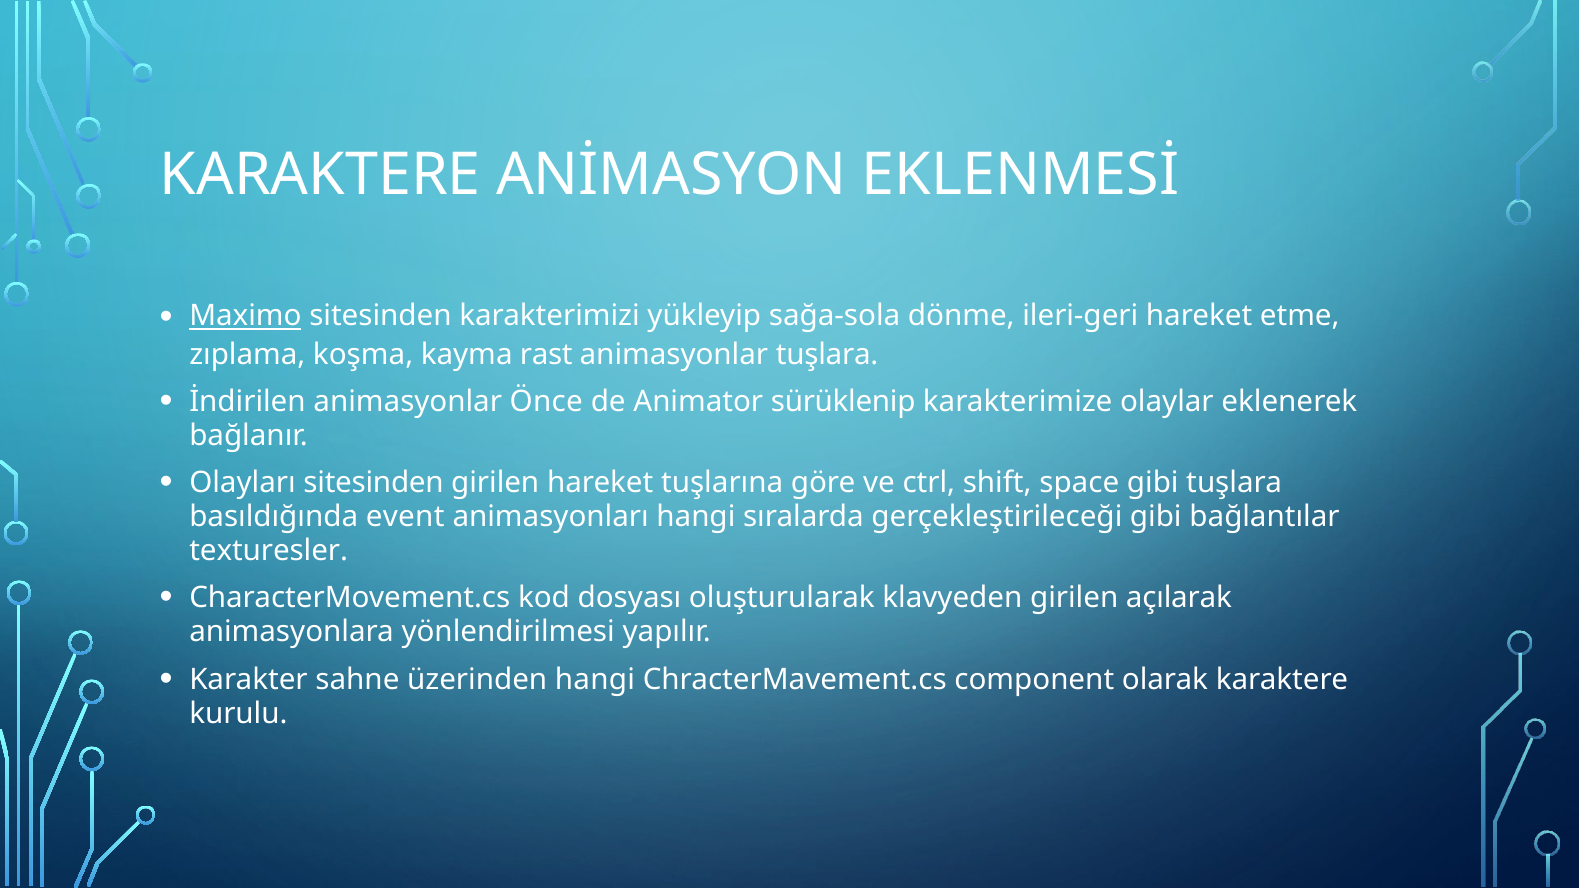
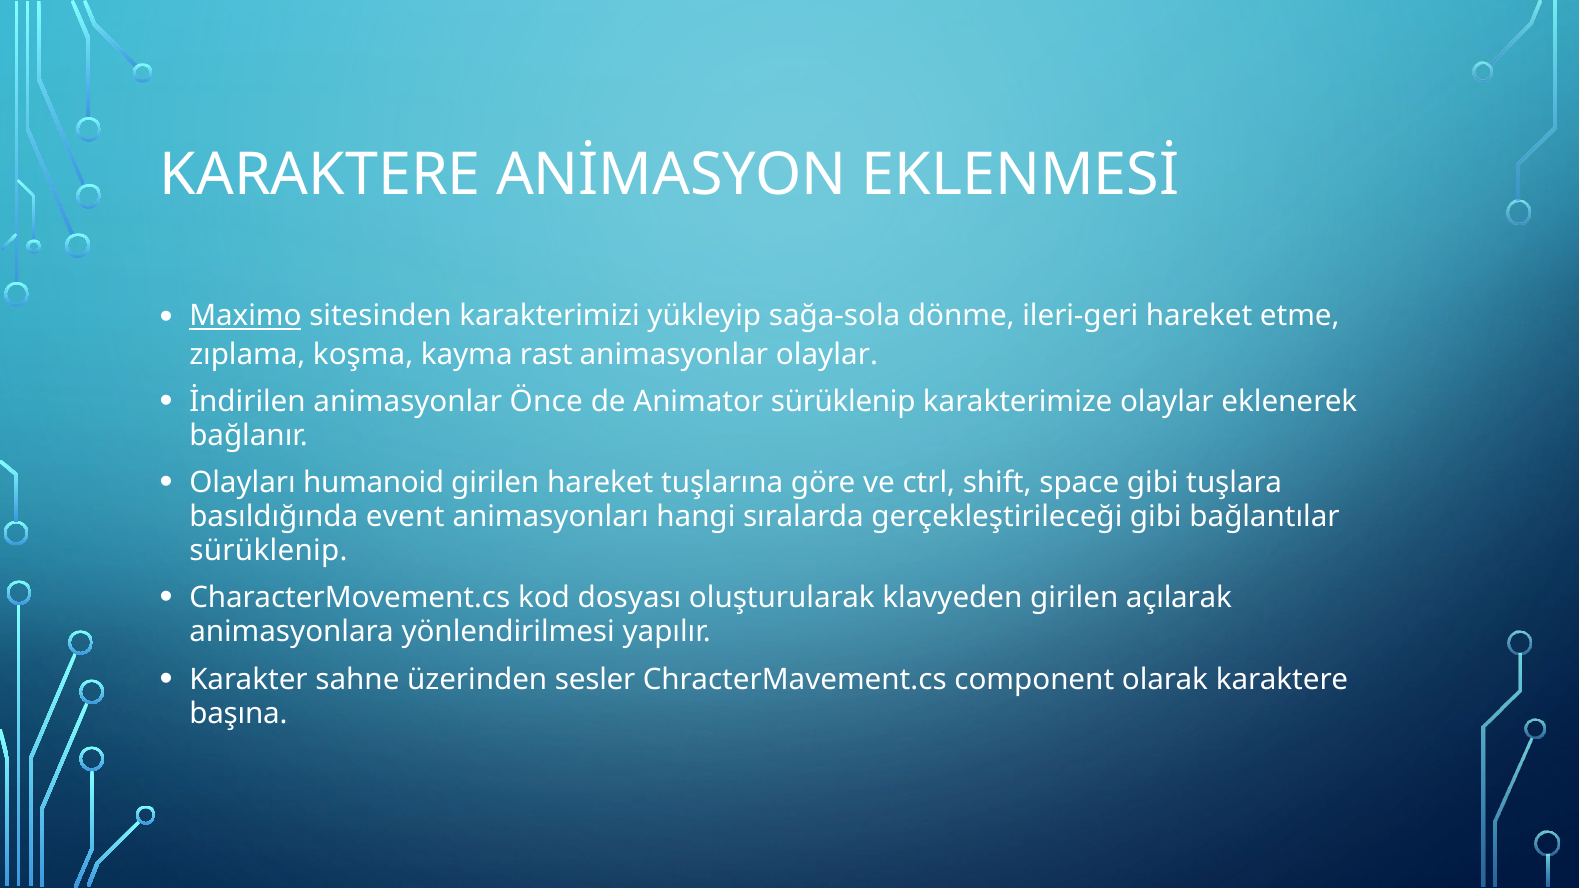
animasyonlar tuşlara: tuşlara -> olaylar
Olayları sitesinden: sitesinden -> humanoid
texturesler at (269, 551): texturesler -> sürüklenip
üzerinden hangi: hangi -> sesler
kurulu: kurulu -> başına
